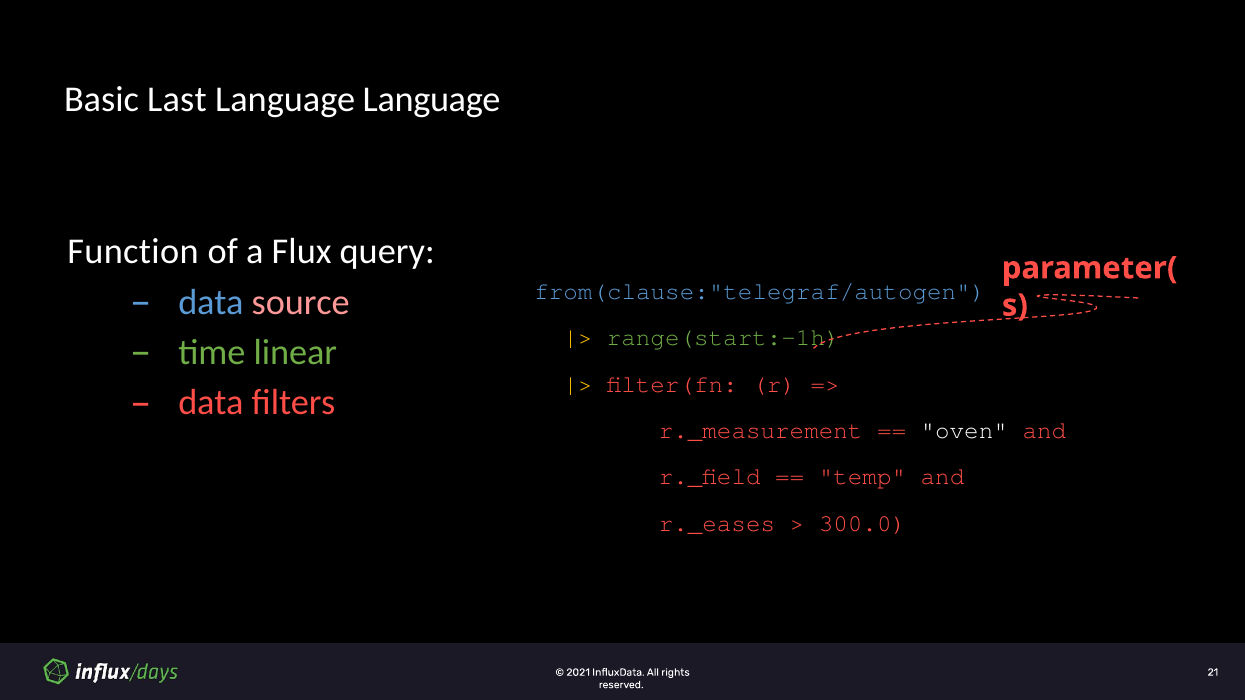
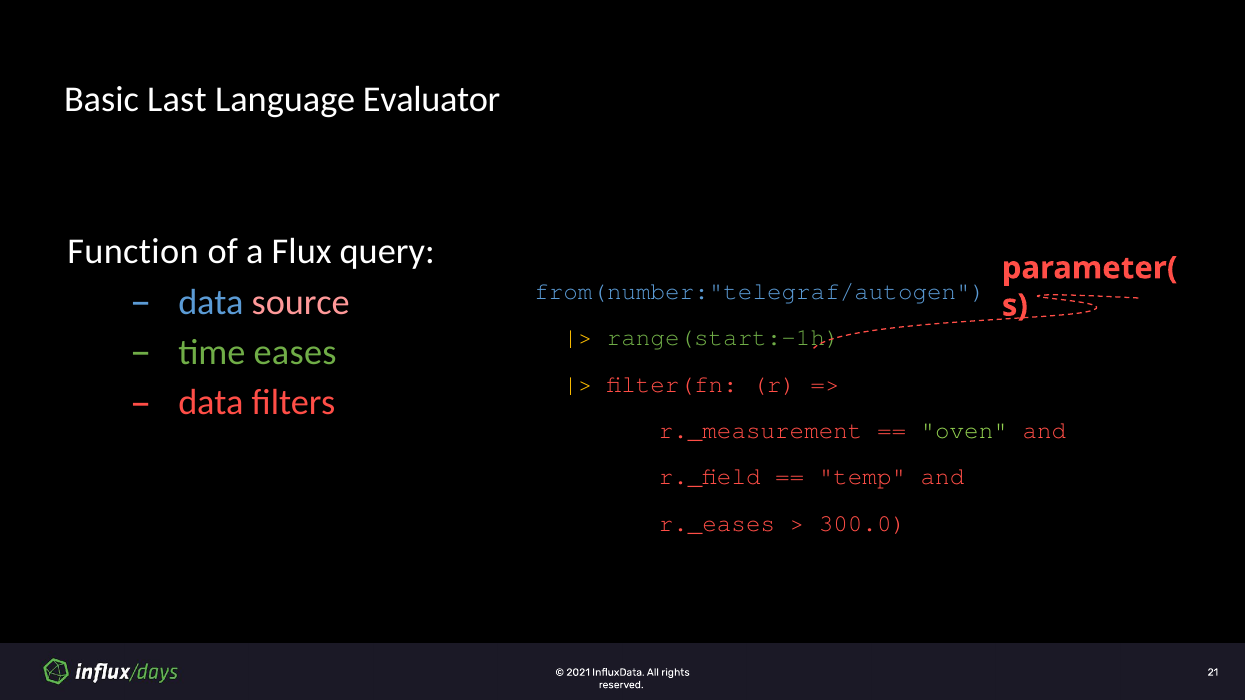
Language Language: Language -> Evaluator
from(clause:"telegraf/autogen: from(clause:"telegraf/autogen -> from(number:"telegraf/autogen
linear: linear -> eases
oven colour: white -> light green
